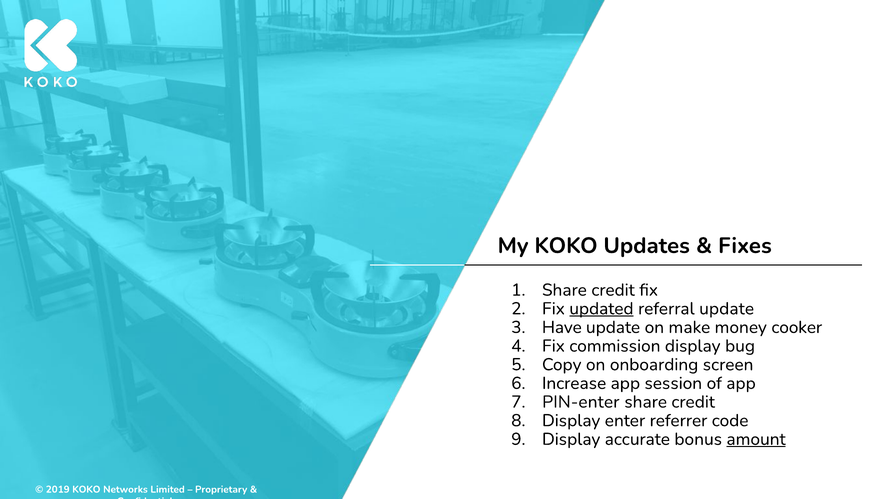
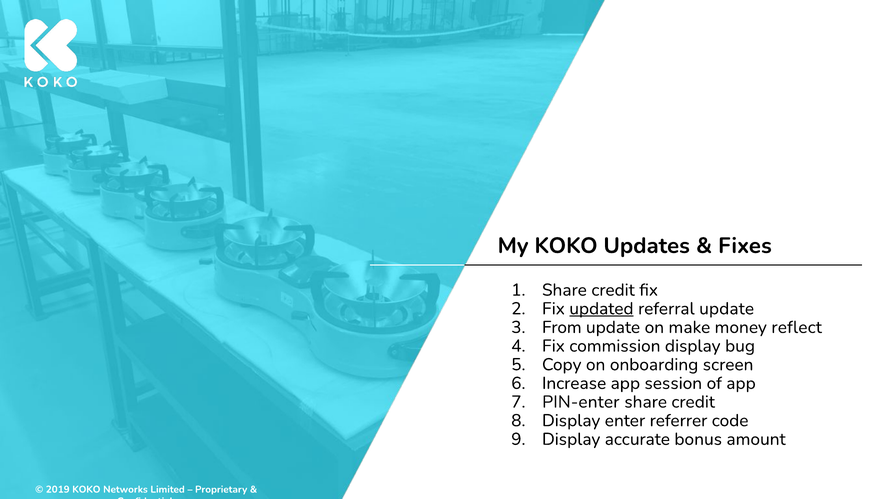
Have: Have -> From
cooker: cooker -> reflect
amount underline: present -> none
